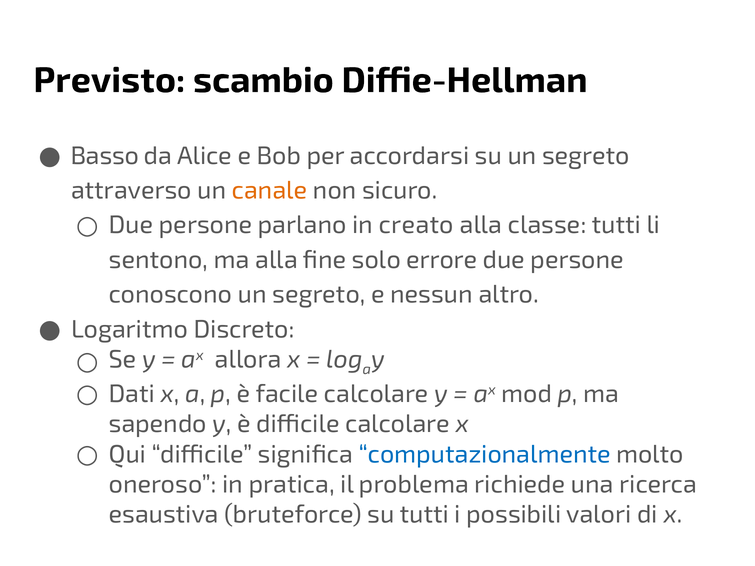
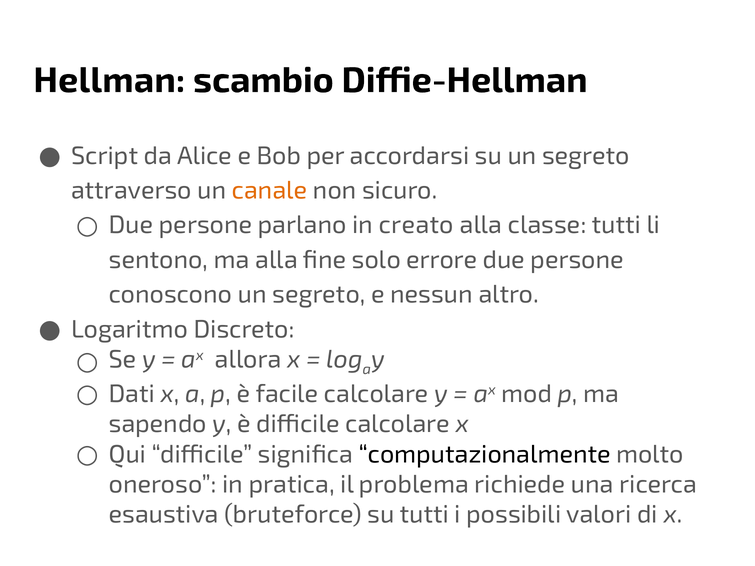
Previsto: Previsto -> Hellman
Basso: Basso -> Script
computazionalmente colour: blue -> black
